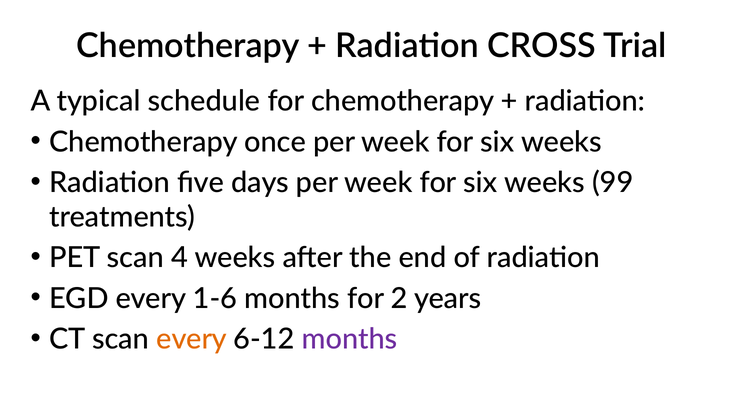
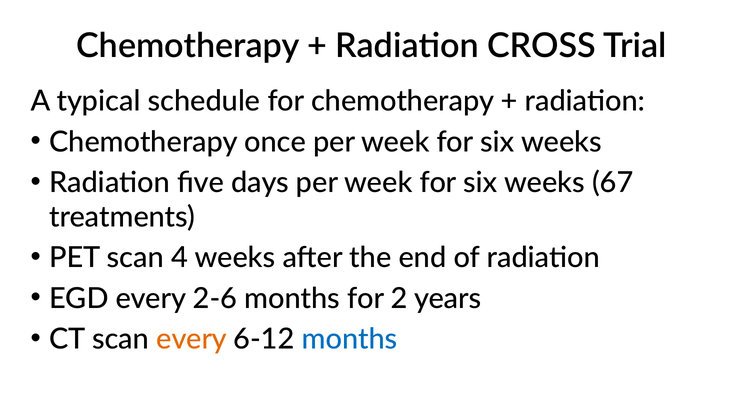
99: 99 -> 67
1-6: 1-6 -> 2-6
months at (350, 339) colour: purple -> blue
